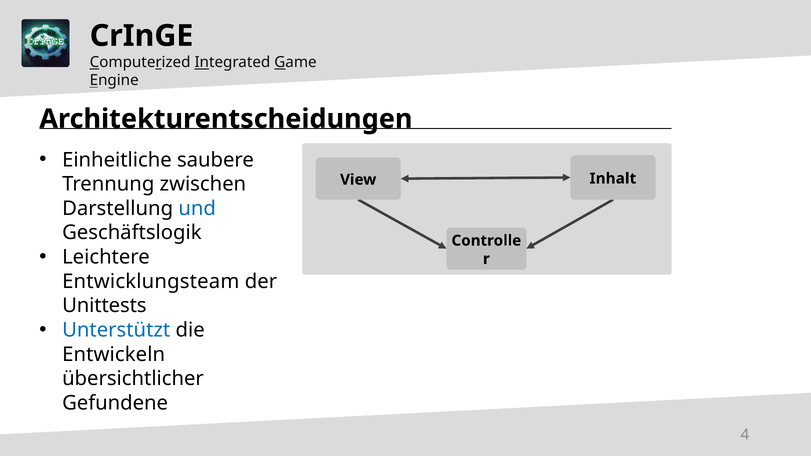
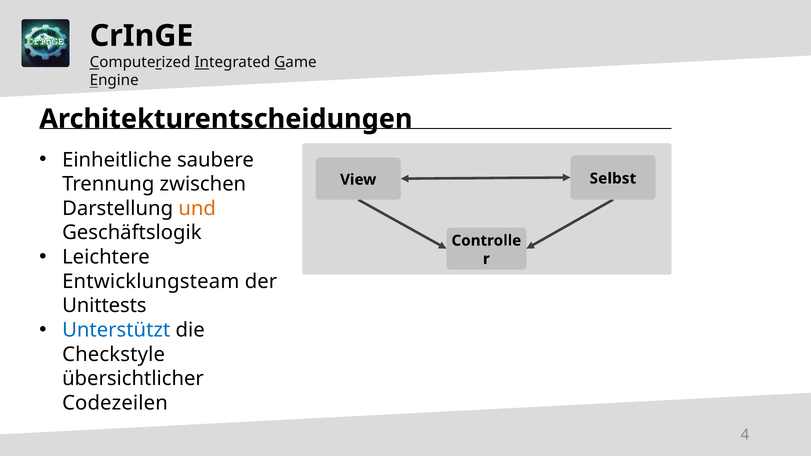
Inhalt: Inhalt -> Selbst
und colour: blue -> orange
Entwickeln: Entwickeln -> Checkstyle
Gefundene: Gefundene -> Codezeilen
